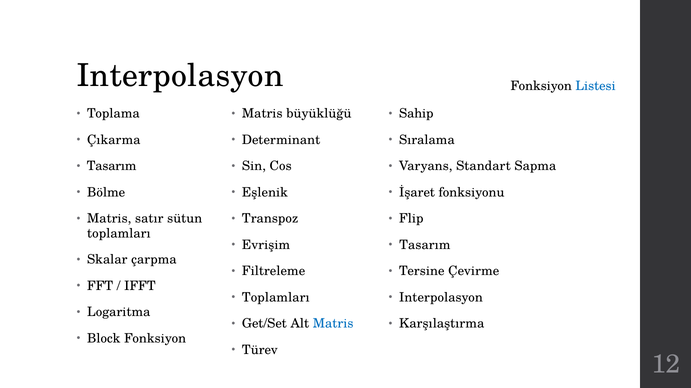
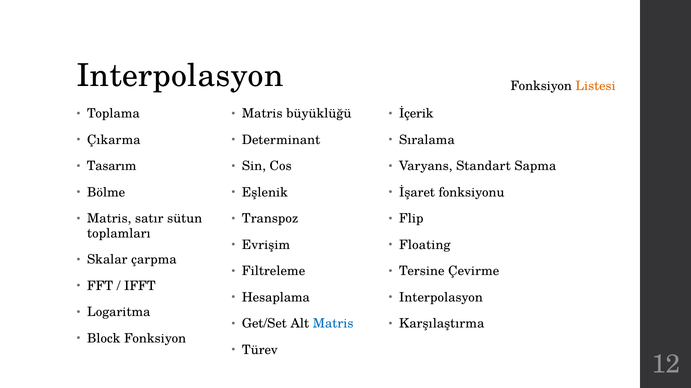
Listesi colour: blue -> orange
Sahip: Sahip -> İçerik
Tasarım at (425, 245): Tasarım -> Floating
Toplamları at (276, 298): Toplamları -> Hesaplama
